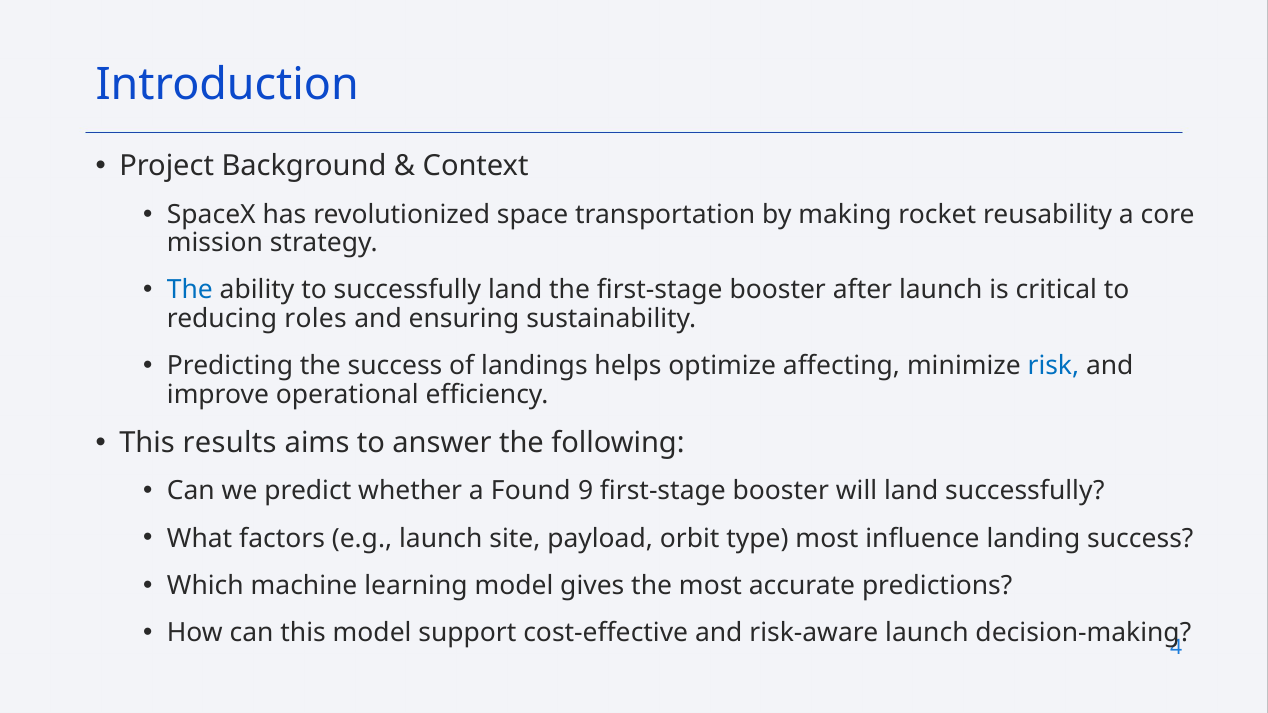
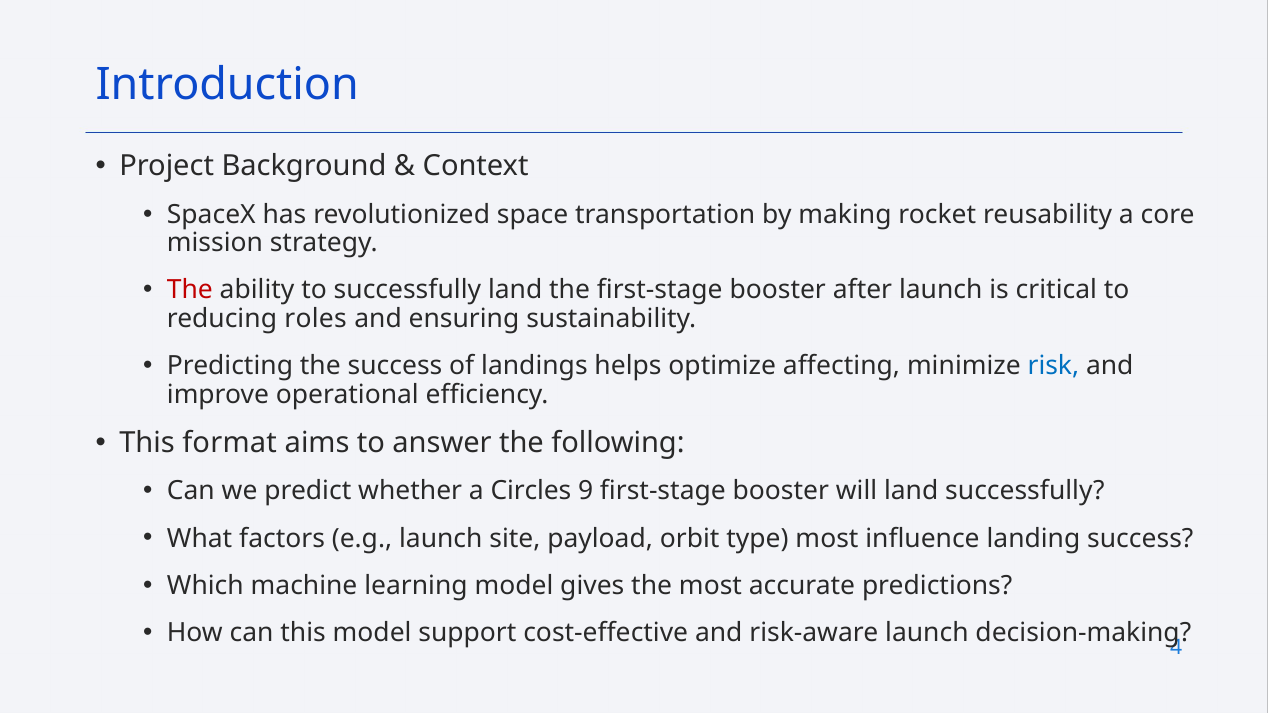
The at (190, 290) colour: blue -> red
results: results -> format
Found: Found -> Circles
